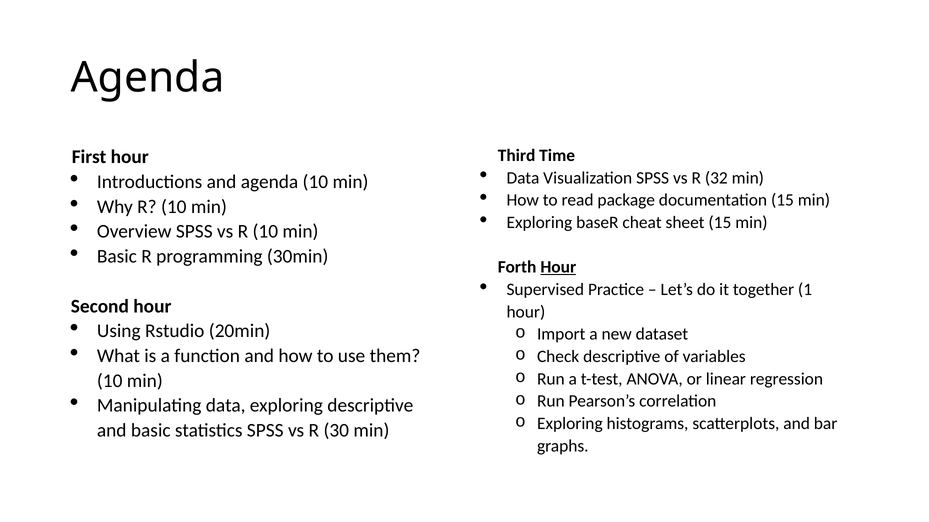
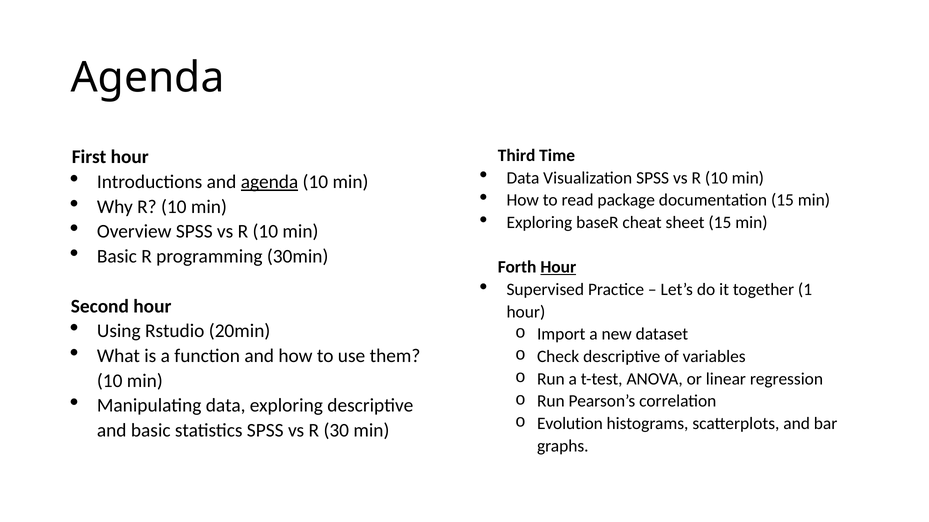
32 at (716, 178): 32 -> 10
agenda at (270, 182) underline: none -> present
Exploring at (570, 424): Exploring -> Evolution
